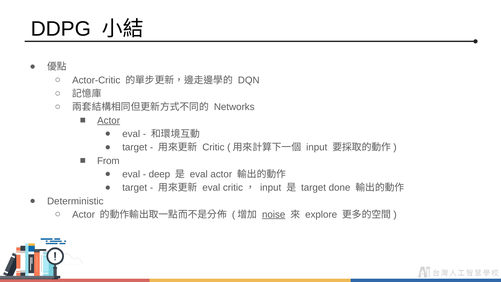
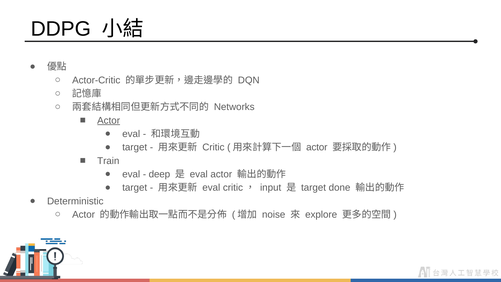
input at (317, 147): input -> actor
From: From -> Train
noise underline: present -> none
